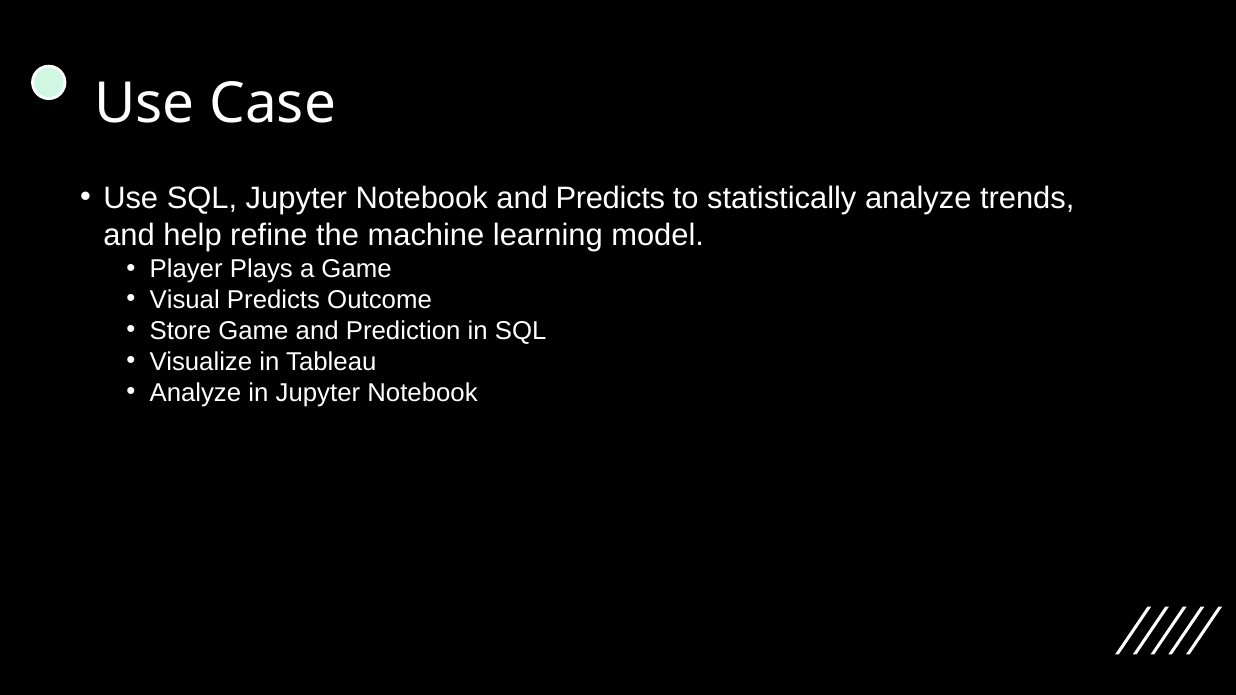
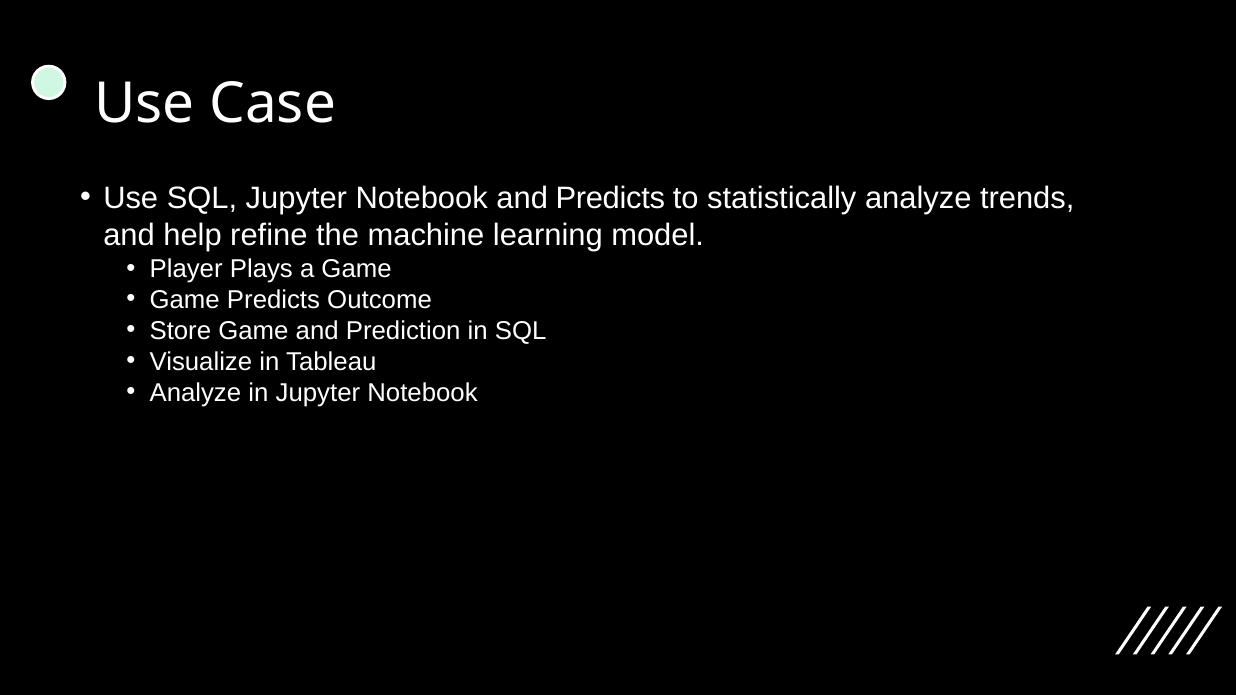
Visual at (185, 300): Visual -> Game
